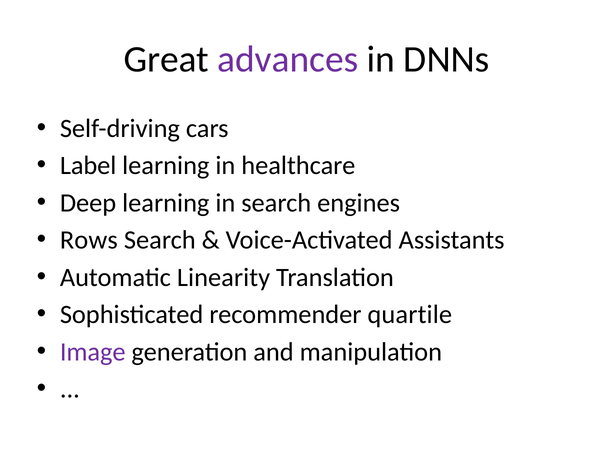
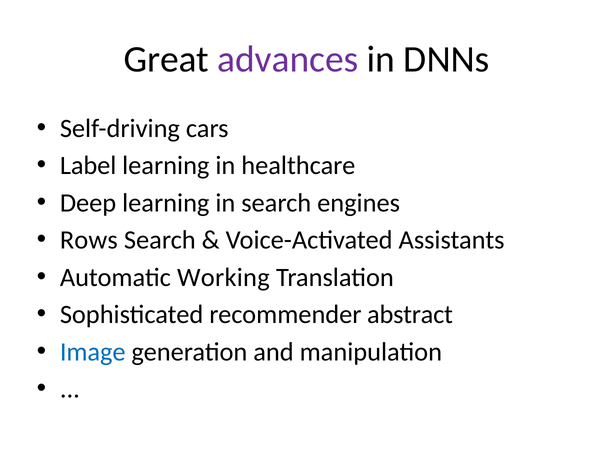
Linearity: Linearity -> Working
quartile: quartile -> abstract
Image colour: purple -> blue
